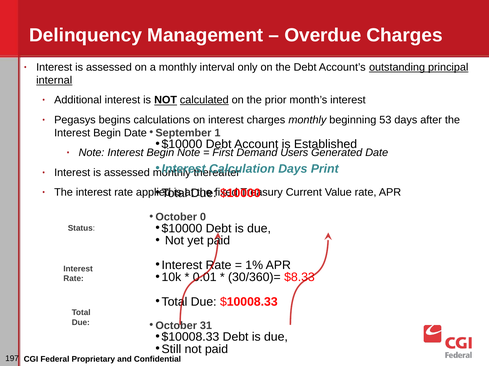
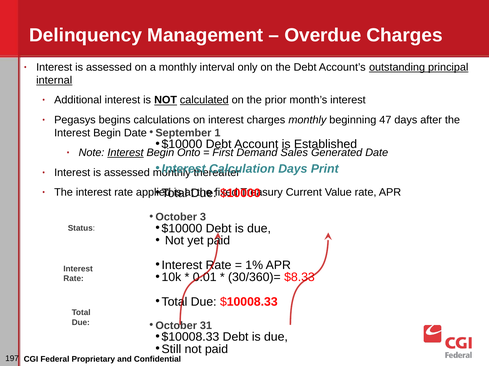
53: 53 -> 47
Interest at (126, 153) underline: none -> present
Begin Note: Note -> Onto
Users: Users -> Sales
0: 0 -> 3
